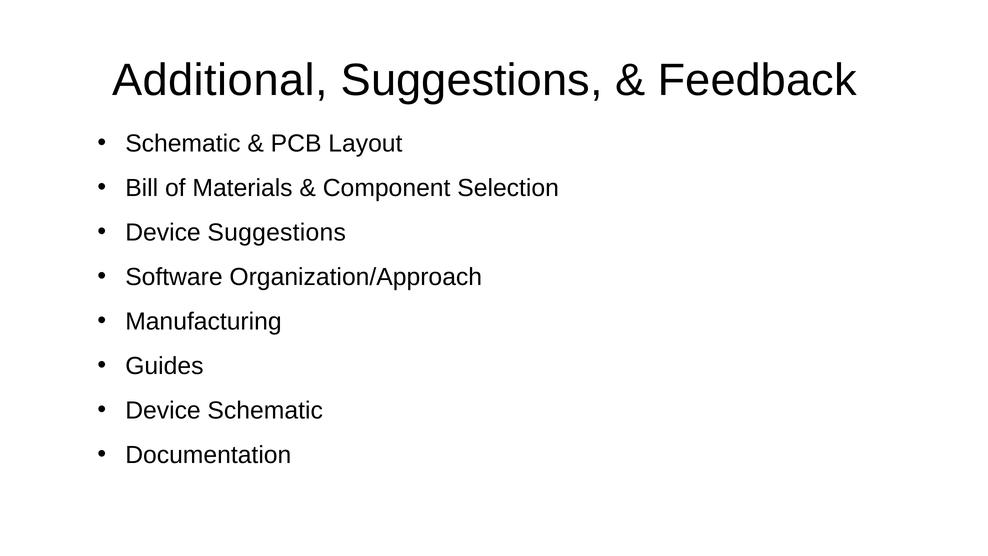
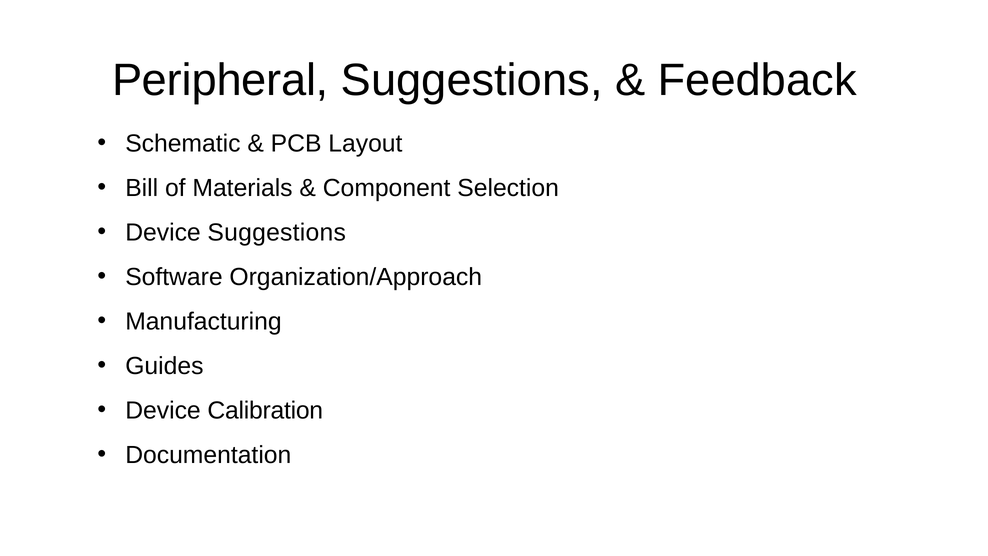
Additional: Additional -> Peripheral
Device Schematic: Schematic -> Calibration
